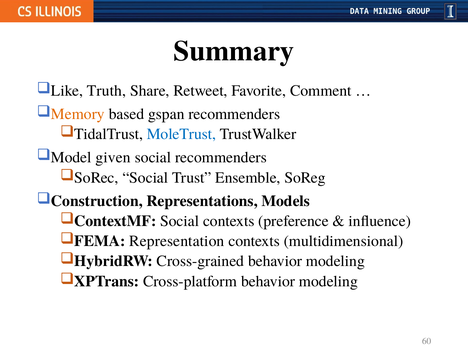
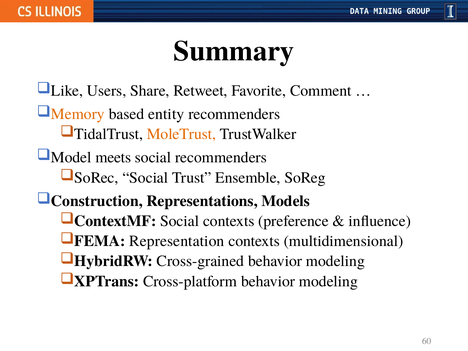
Truth: Truth -> Users
gspan: gspan -> entity
MoleTrust colour: blue -> orange
given: given -> meets
